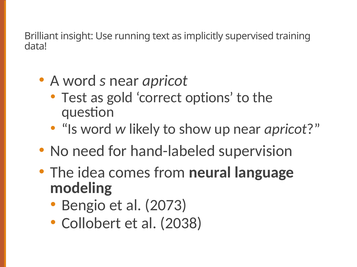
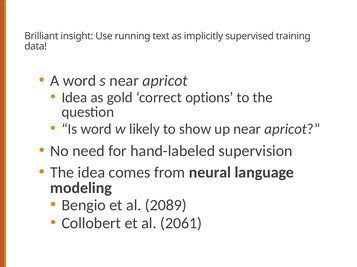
Test at (74, 98): Test -> Idea
2073: 2073 -> 2089
2038: 2038 -> 2061
